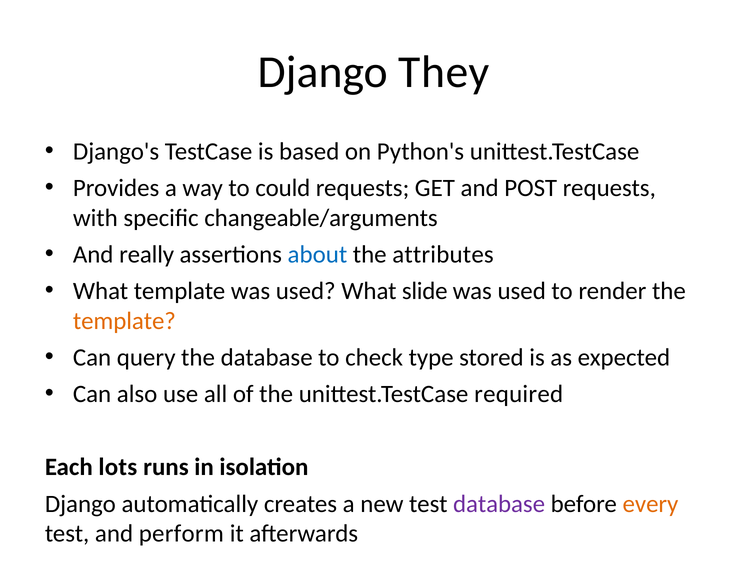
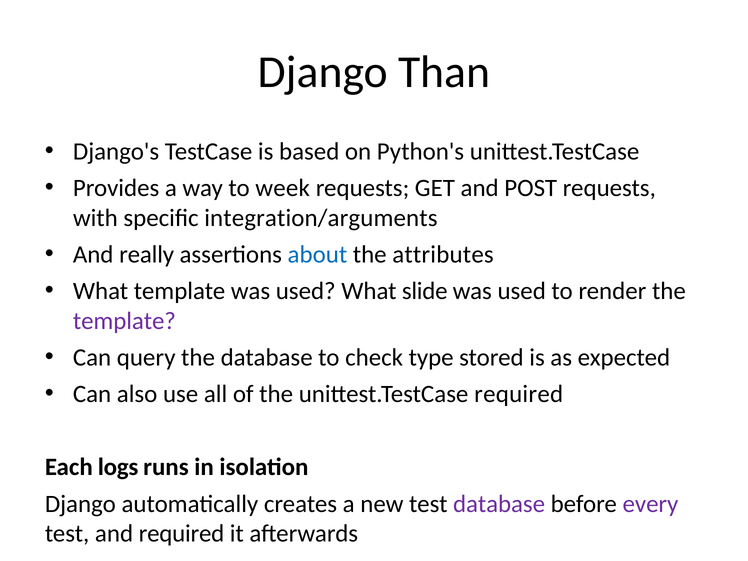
They: They -> Than
could: could -> week
changeable/arguments: changeable/arguments -> integration/arguments
template at (124, 321) colour: orange -> purple
lots: lots -> logs
every colour: orange -> purple
and perform: perform -> required
